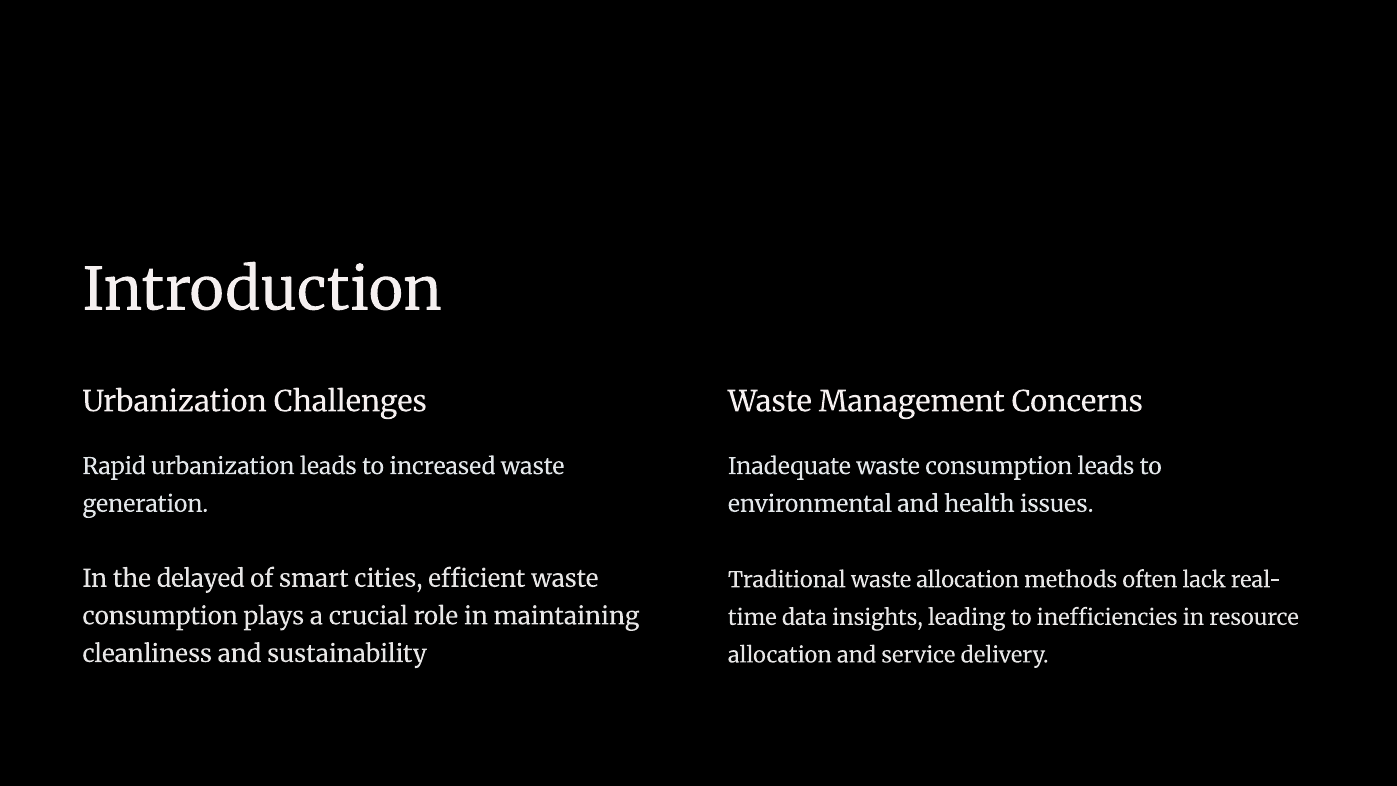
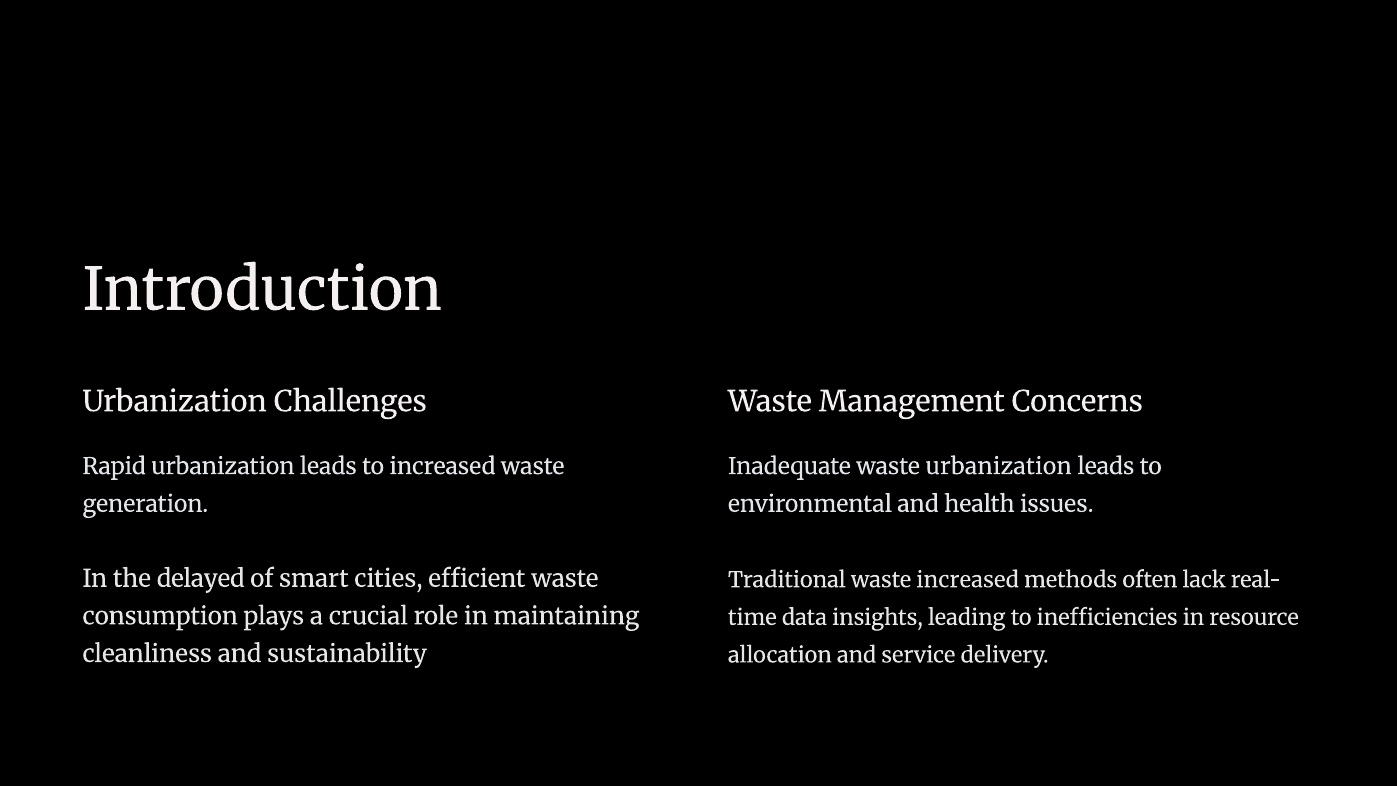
Inadequate waste consumption: consumption -> urbanization
waste allocation: allocation -> increased
